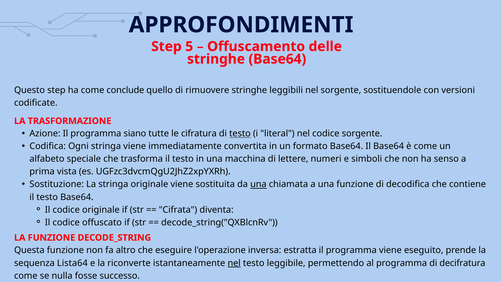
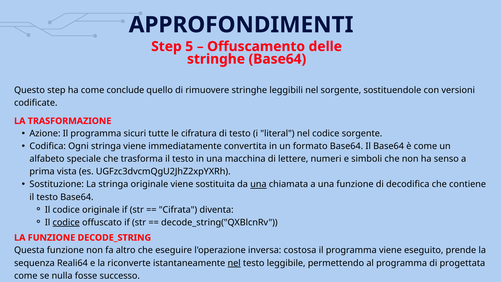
siano: siano -> sicuri
testo at (240, 134) underline: present -> none
codice at (66, 222) underline: none -> present
estratta: estratta -> costosa
Lista64: Lista64 -> Reali64
decifratura: decifratura -> progettata
